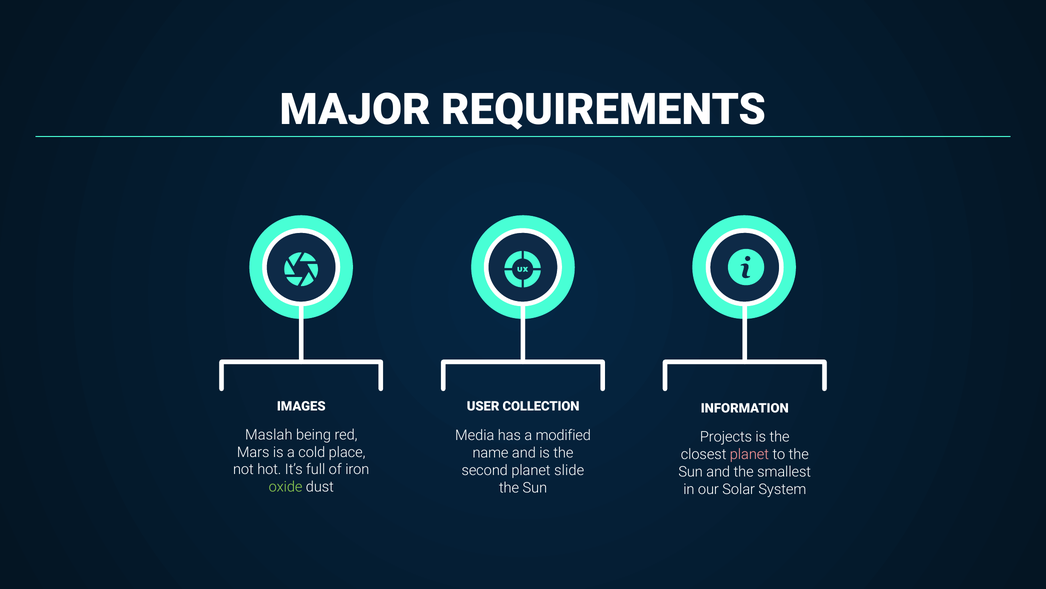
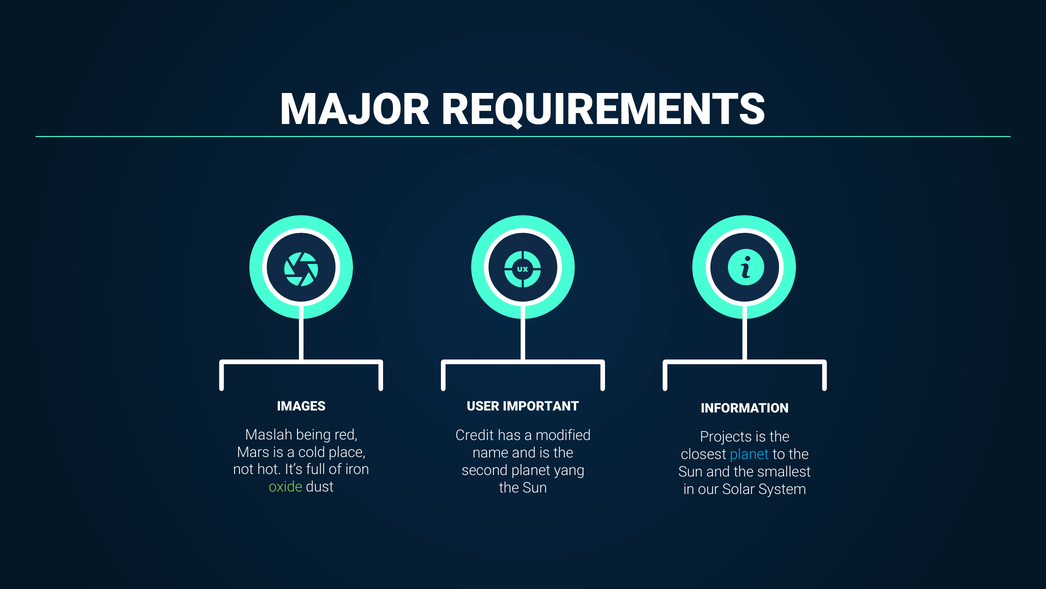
COLLECTION: COLLECTION -> IMPORTANT
Media: Media -> Credit
planet at (749, 454) colour: pink -> light blue
slide: slide -> yang
